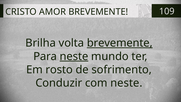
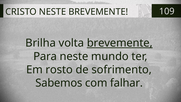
CRISTO AMOR: AMOR -> NESTE
neste at (74, 56) underline: present -> none
Conduzir: Conduzir -> Sabemos
com neste: neste -> falhar
